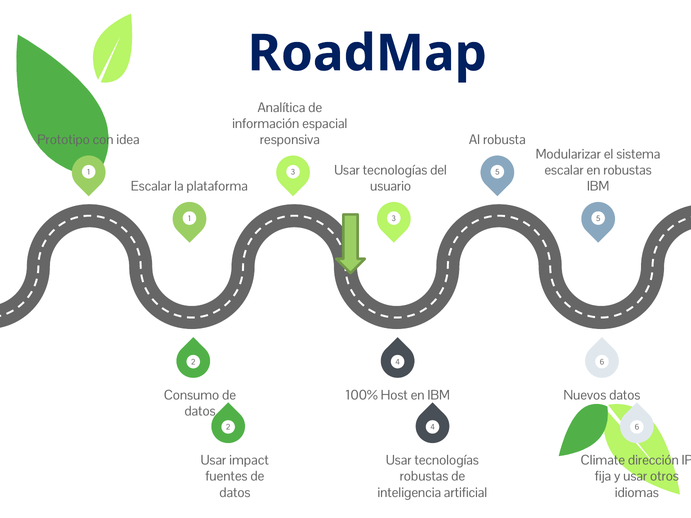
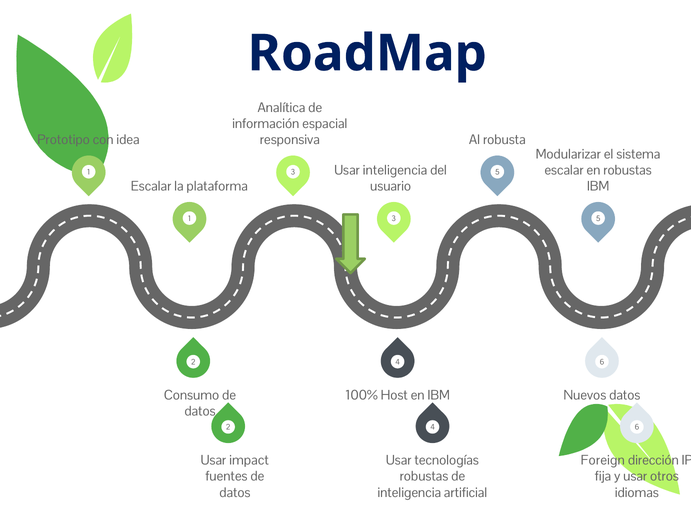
tecnologías at (395, 170): tecnologías -> inteligencia
Climate: Climate -> Foreign
